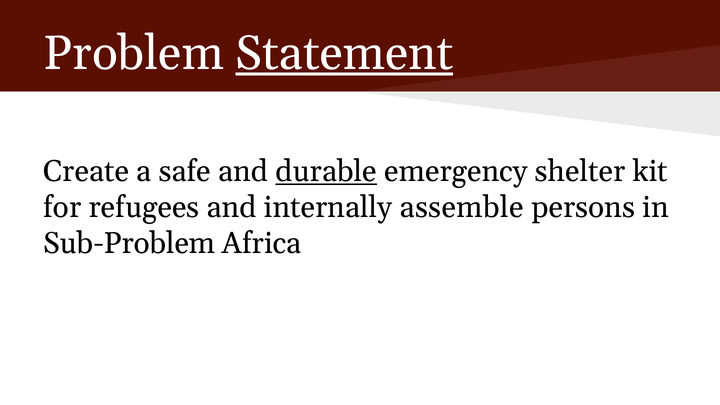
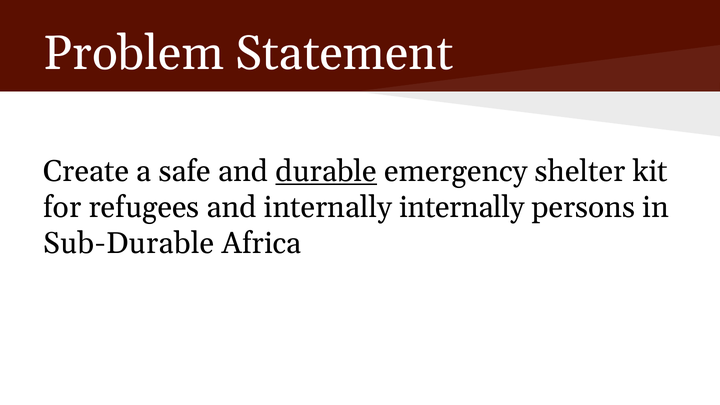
Statement underline: present -> none
internally assemble: assemble -> internally
Sub-Problem: Sub-Problem -> Sub-Durable
